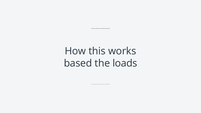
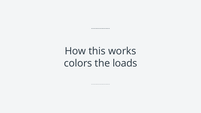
based: based -> colors
